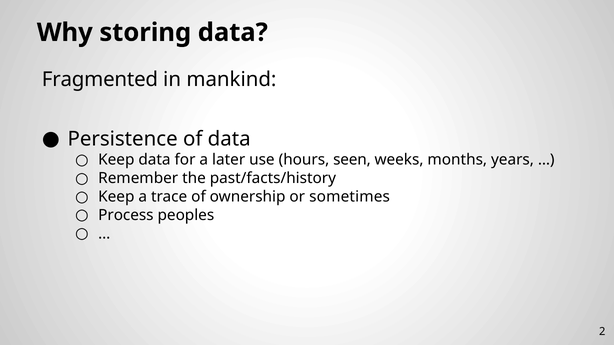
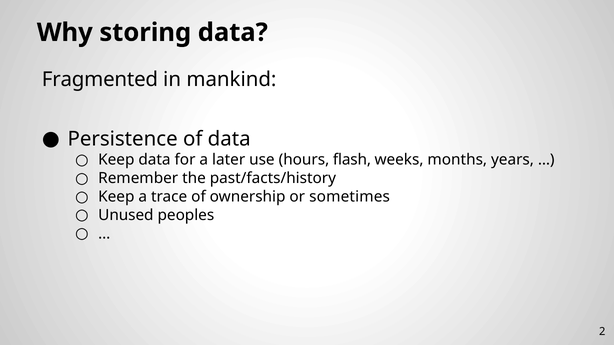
seen: seen -> flash
Process: Process -> Unused
